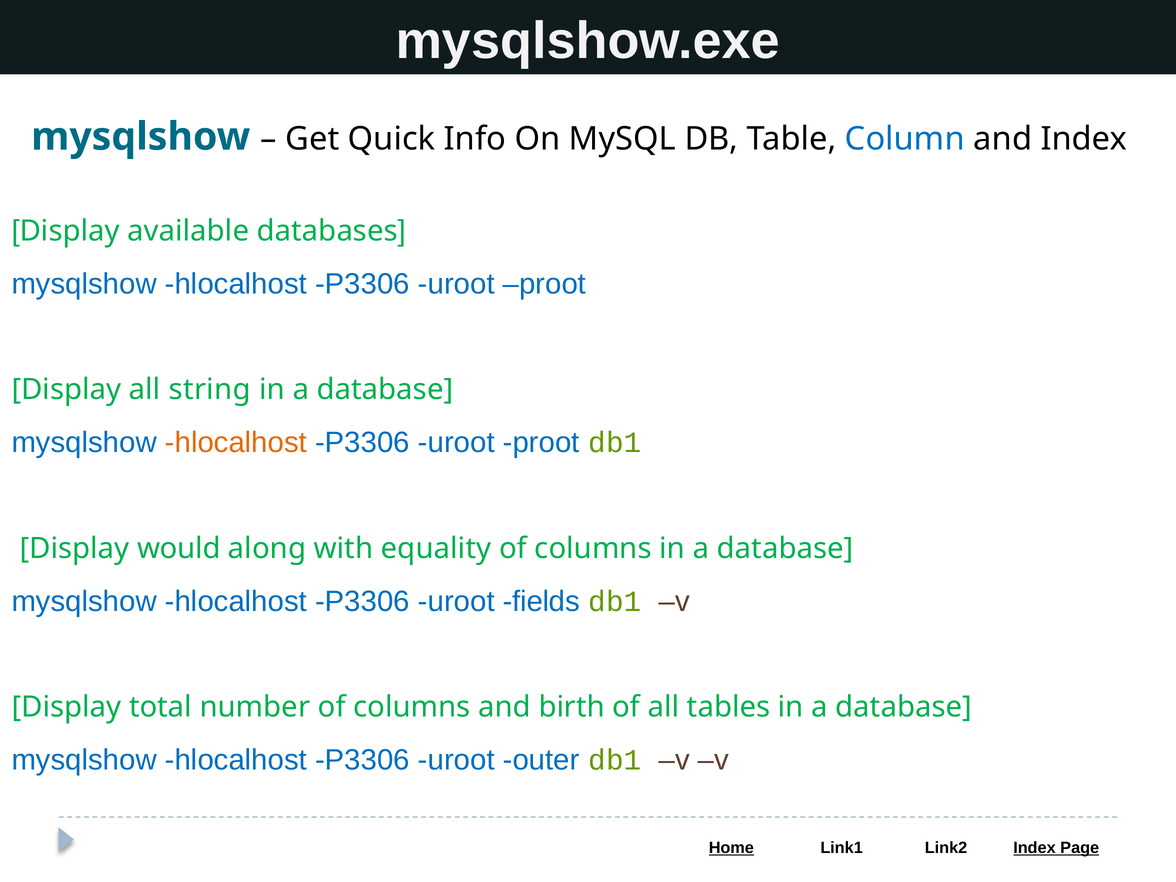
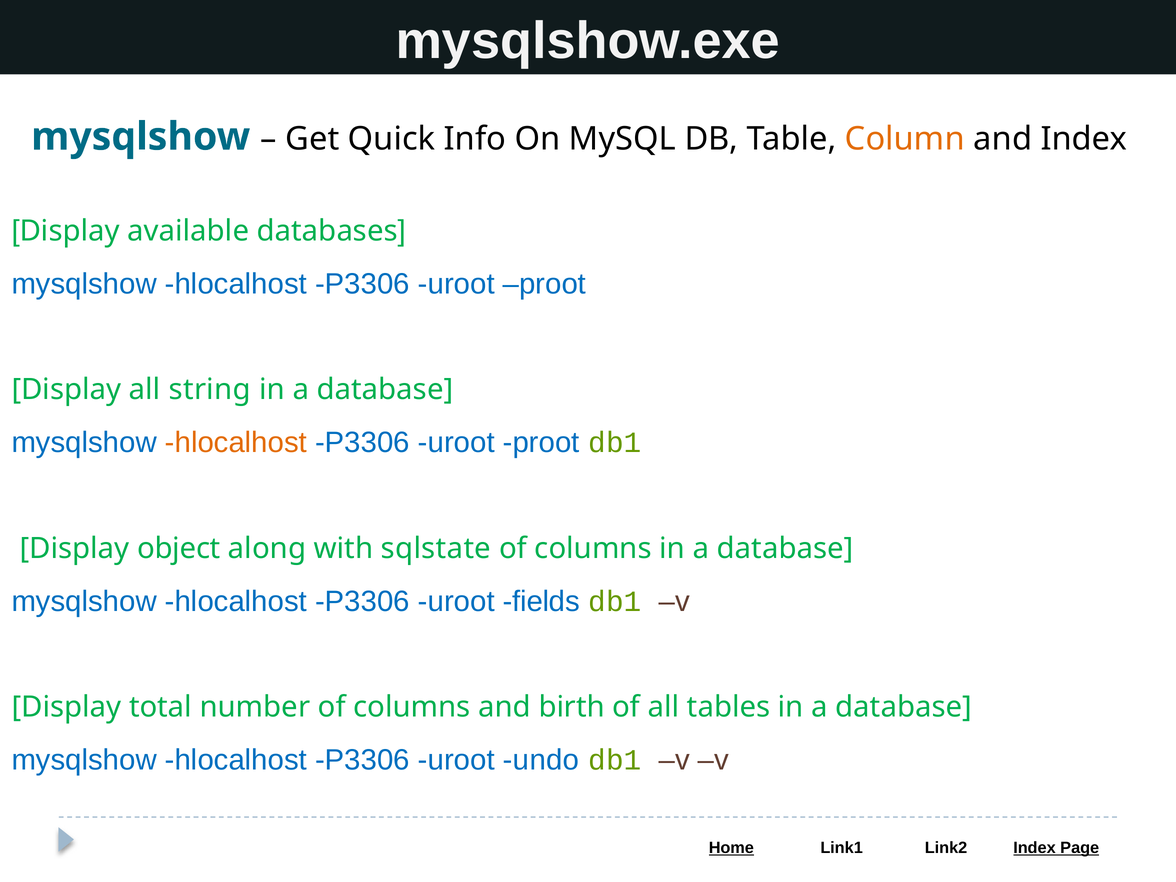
Column colour: blue -> orange
would: would -> object
equality: equality -> sqlstate
outer: outer -> undo
